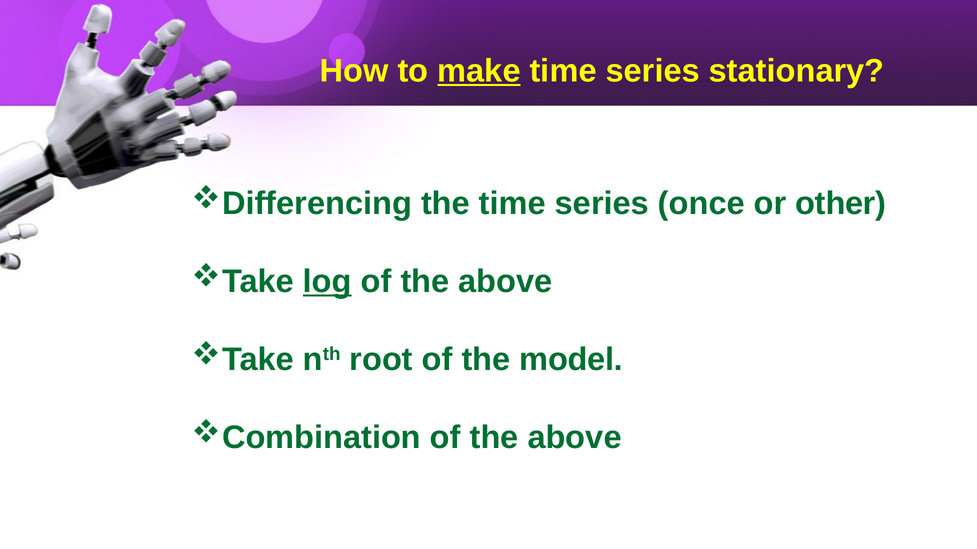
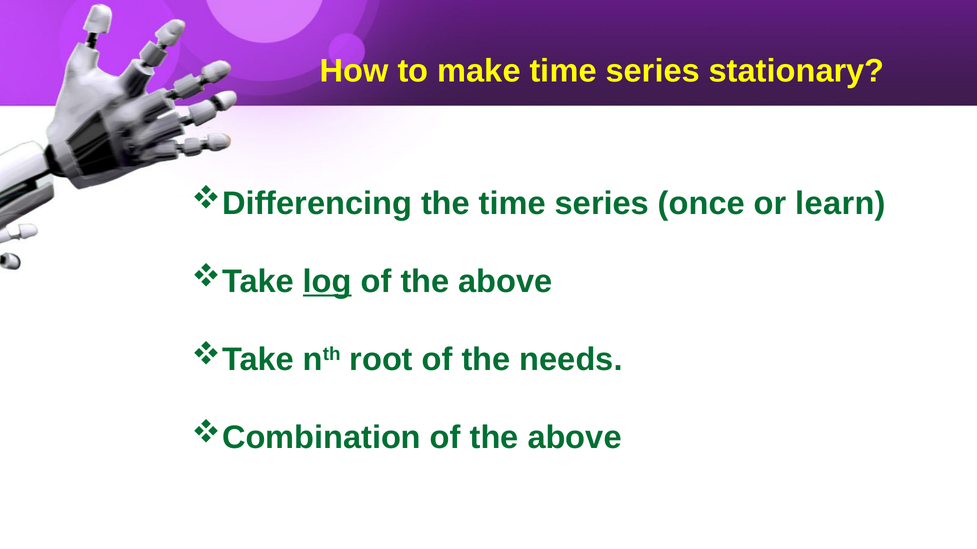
make underline: present -> none
other: other -> learn
model: model -> needs
